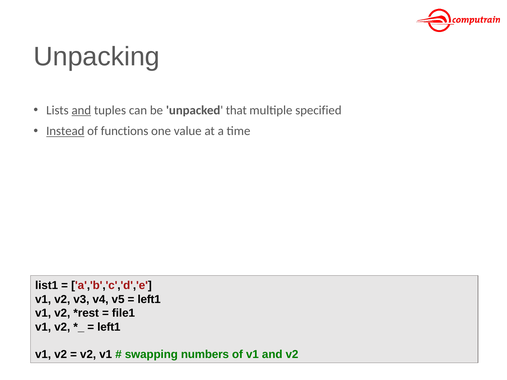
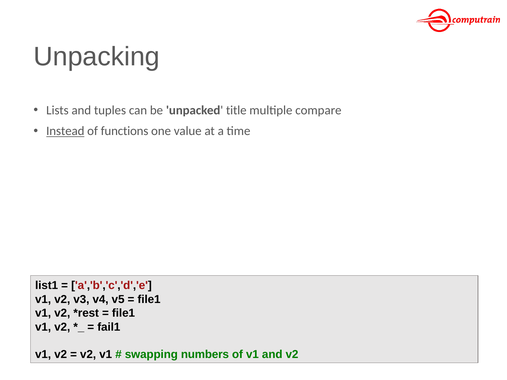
and at (81, 110) underline: present -> none
that: that -> title
specified: specified -> compare
left1 at (149, 299): left1 -> file1
left1 at (109, 327): left1 -> fail1
